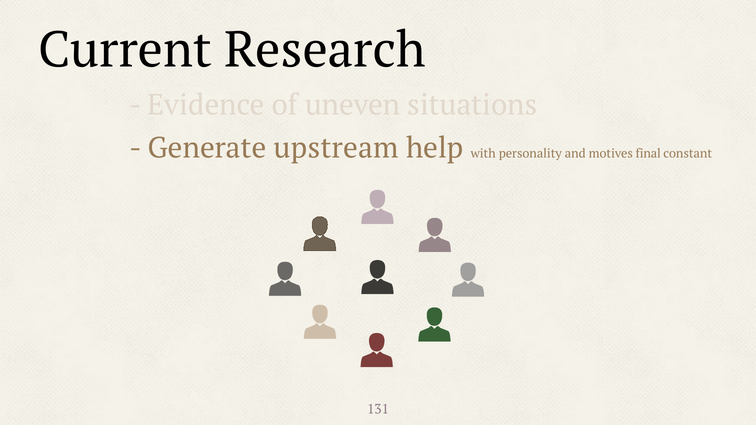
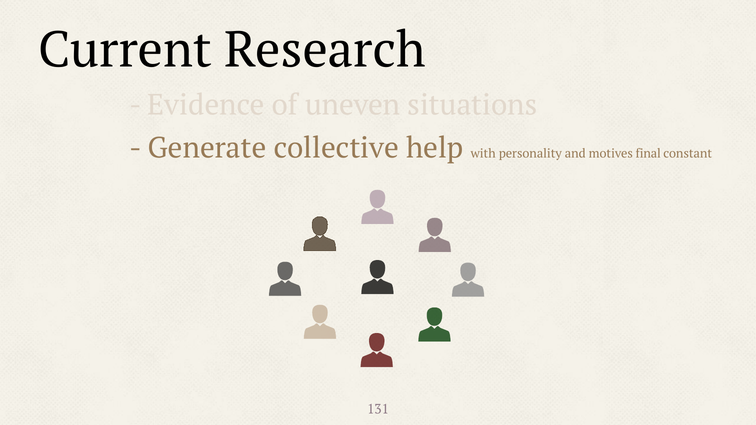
upstream: upstream -> collective
